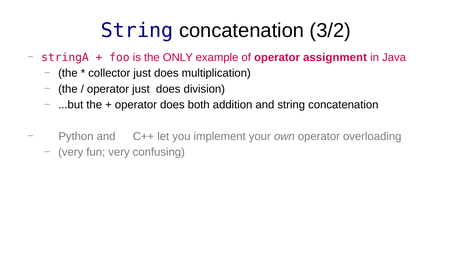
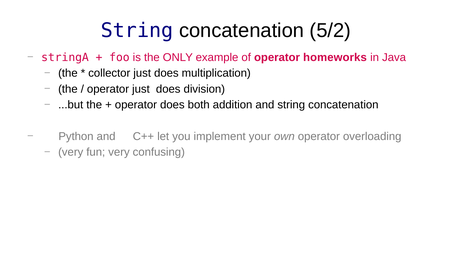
3/2: 3/2 -> 5/2
assignment: assignment -> homeworks
